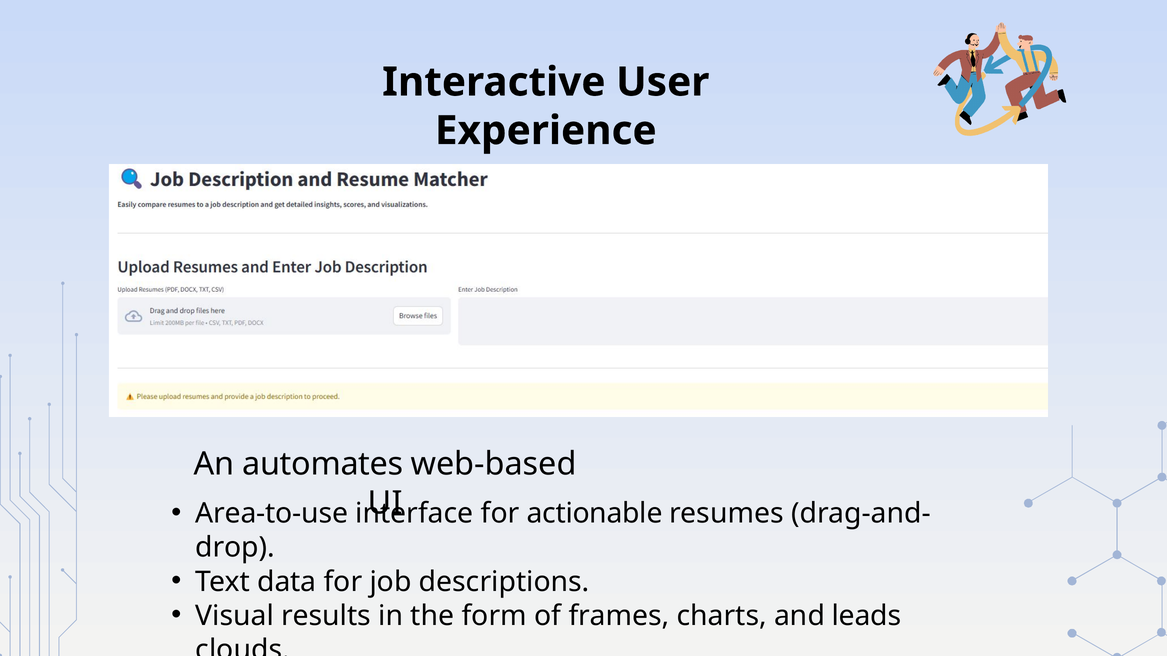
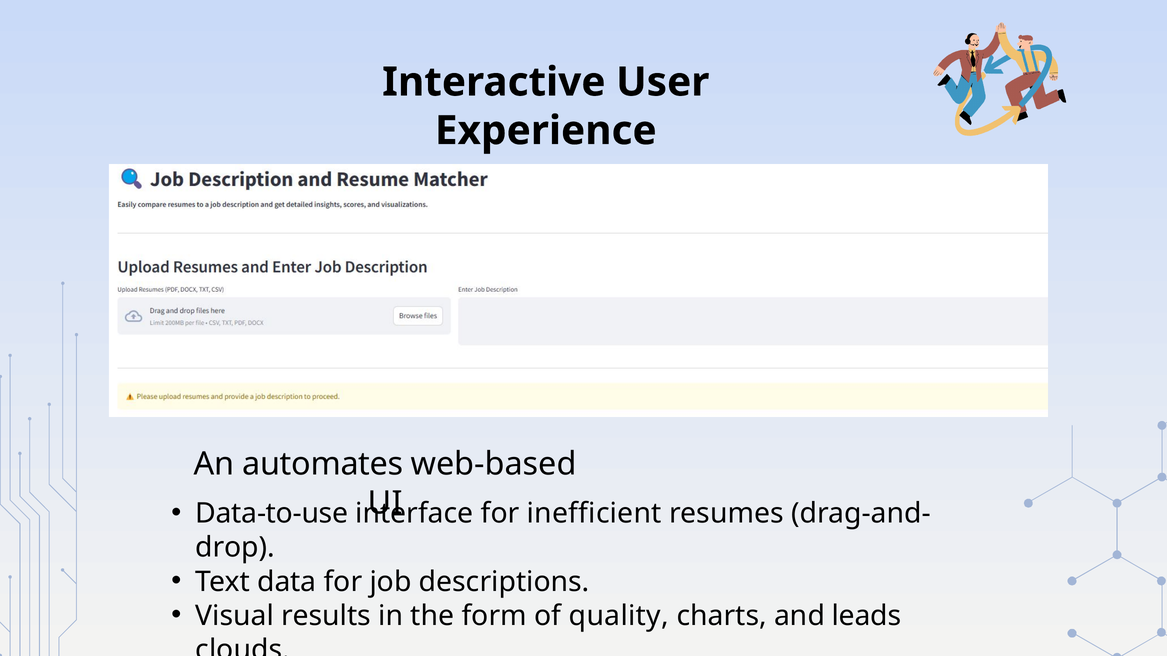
Area-to-use: Area-to-use -> Data-to-use
actionable: actionable -> inefficient
frames: frames -> quality
